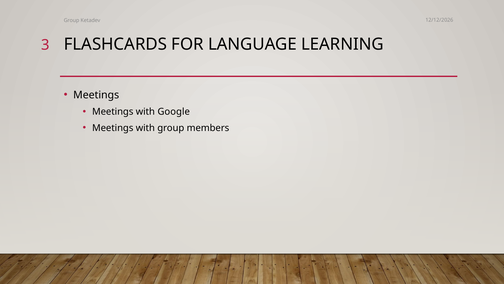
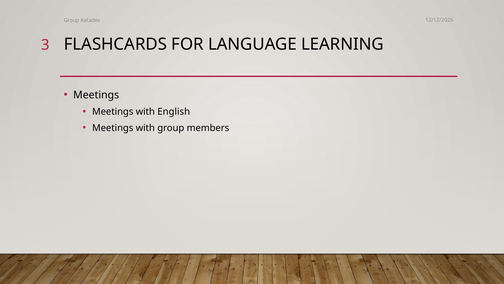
Google: Google -> English
